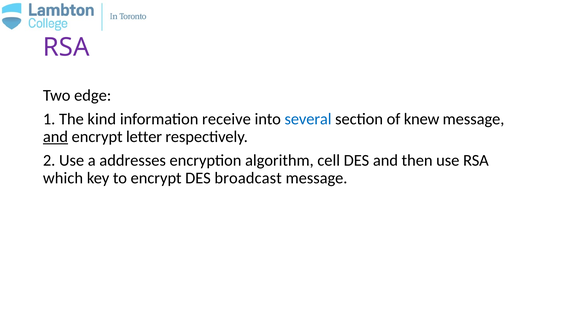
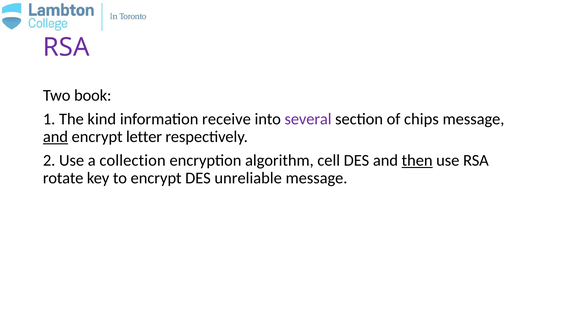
edge: edge -> book
several colour: blue -> purple
knew: knew -> chips
addresses: addresses -> collection
then underline: none -> present
which: which -> rotate
broadcast: broadcast -> unreliable
